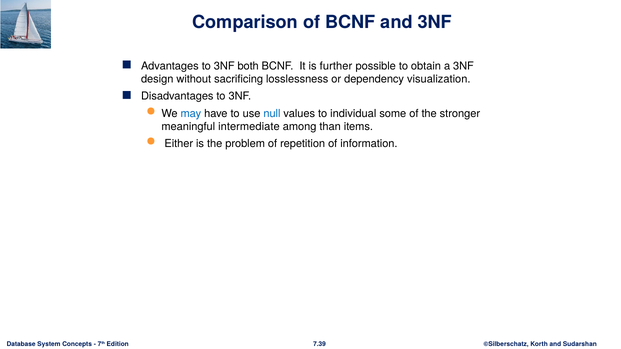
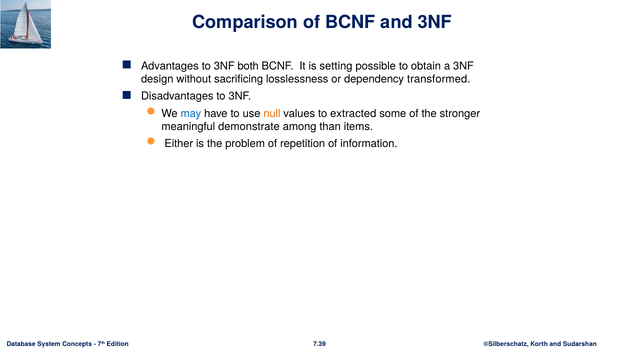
further: further -> setting
visualization: visualization -> transformed
null colour: blue -> orange
individual: individual -> extracted
intermediate: intermediate -> demonstrate
